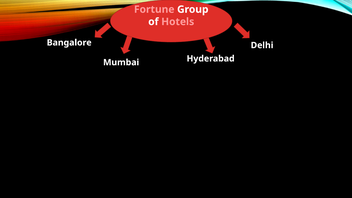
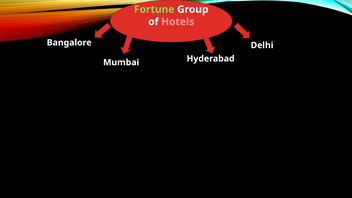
Fortune colour: pink -> light green
